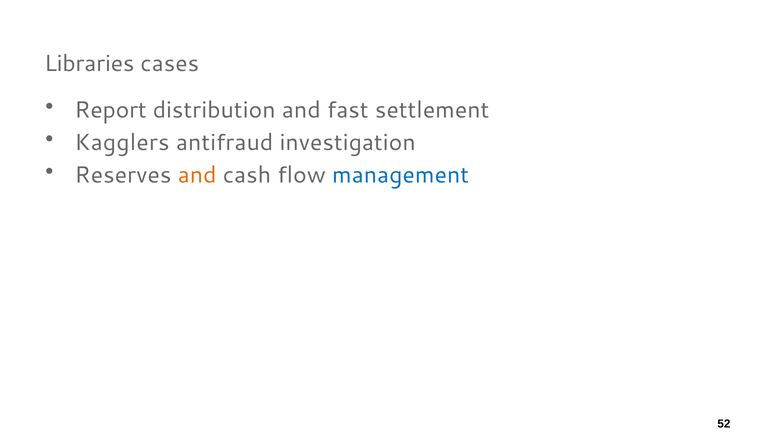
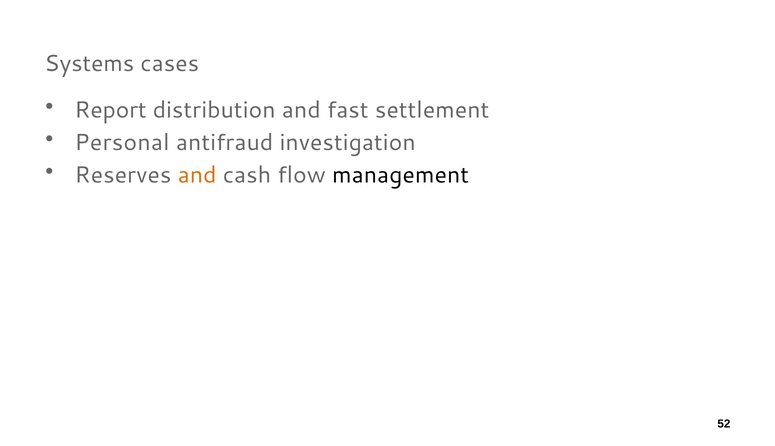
Libraries: Libraries -> Systems
Kagglers: Kagglers -> Personal
management colour: blue -> black
